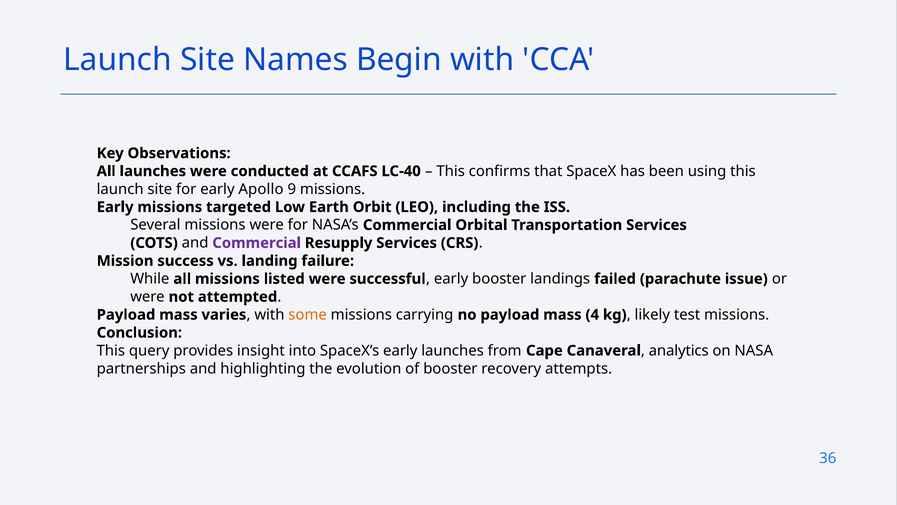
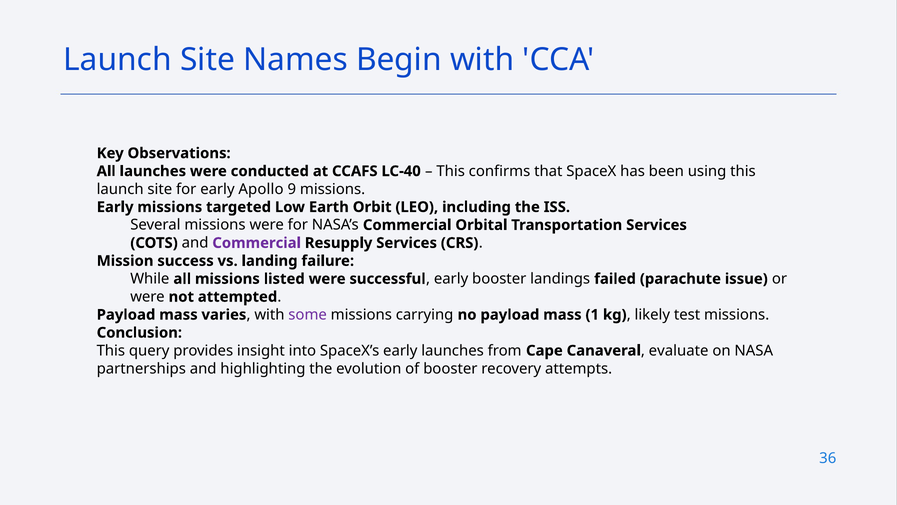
some colour: orange -> purple
4: 4 -> 1
analytics: analytics -> evaluate
